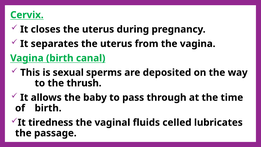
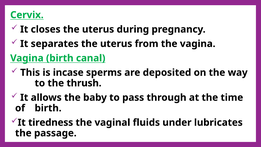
sexual: sexual -> incase
celled: celled -> under
